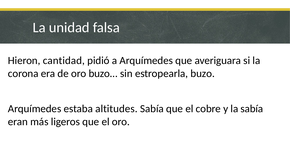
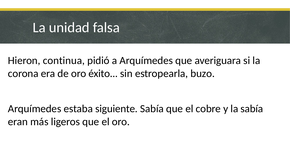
cantidad: cantidad -> continua
oro buzo: buzo -> éxito
altitudes: altitudes -> siguiente
